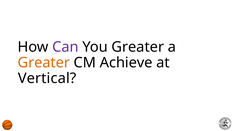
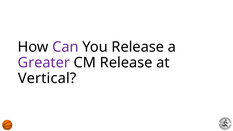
You Greater: Greater -> Release
Greater at (44, 63) colour: orange -> purple
CM Achieve: Achieve -> Release
